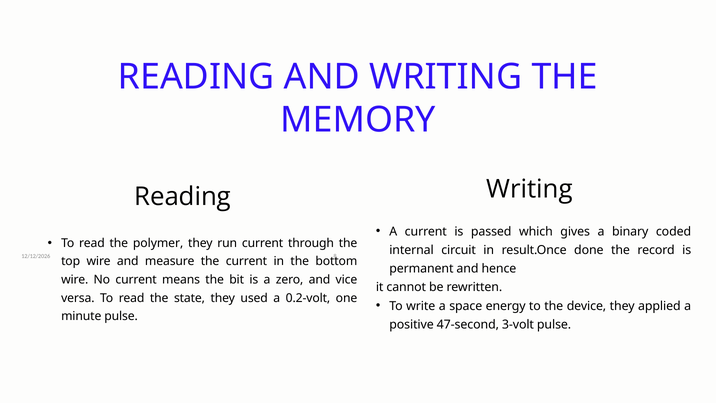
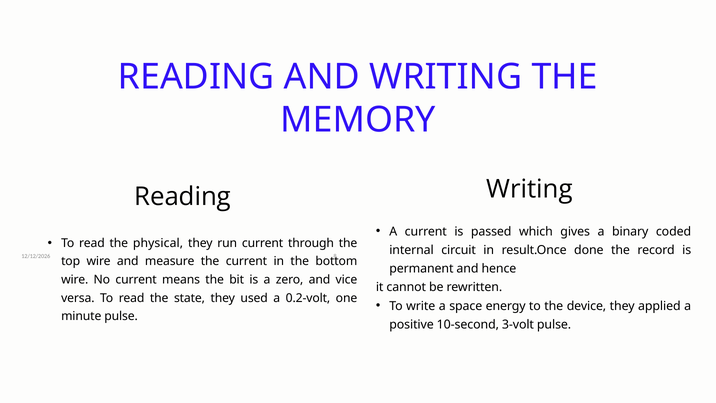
polymer: polymer -> physical
47-second: 47-second -> 10-second
